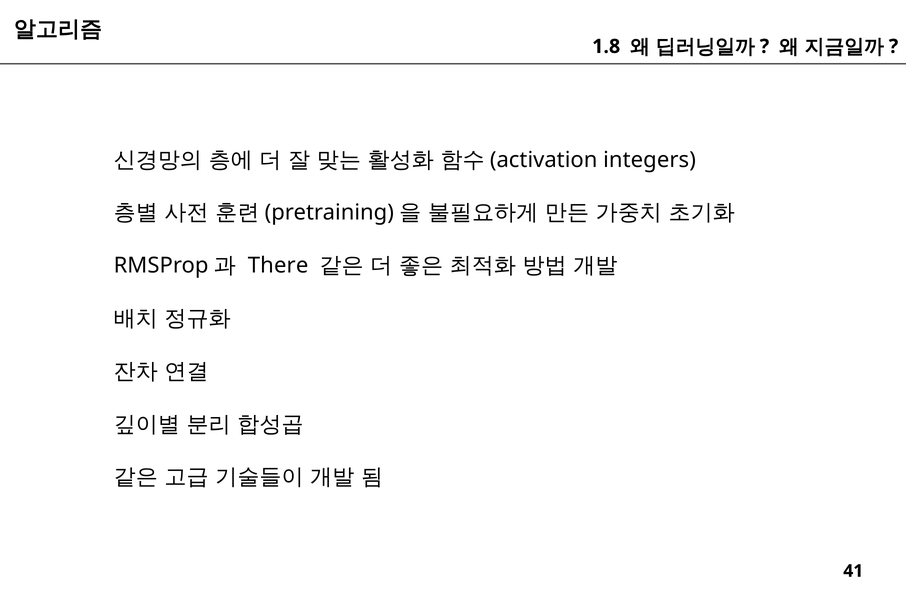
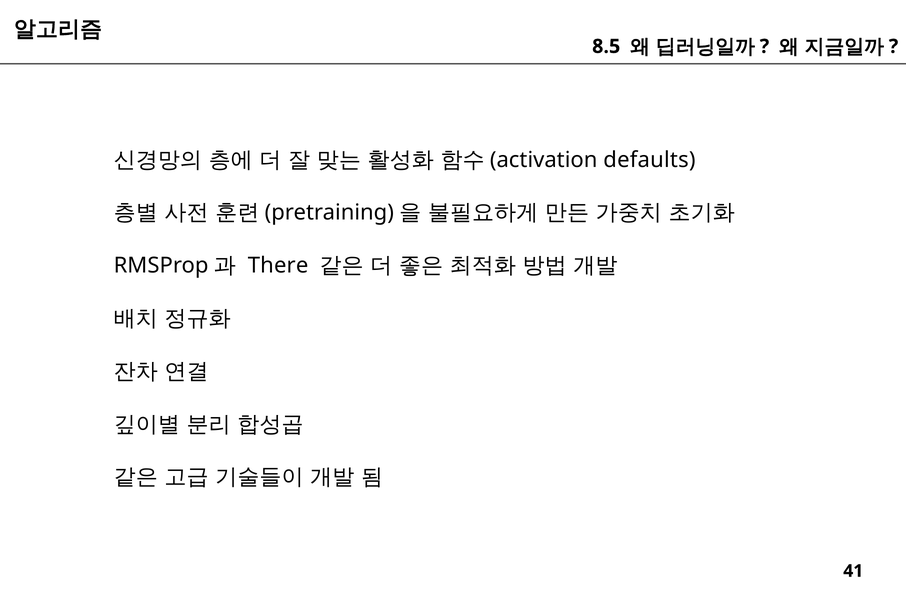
1.8: 1.8 -> 8.5
integers: integers -> defaults
